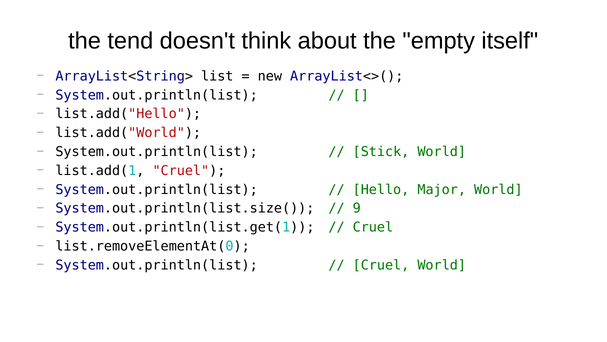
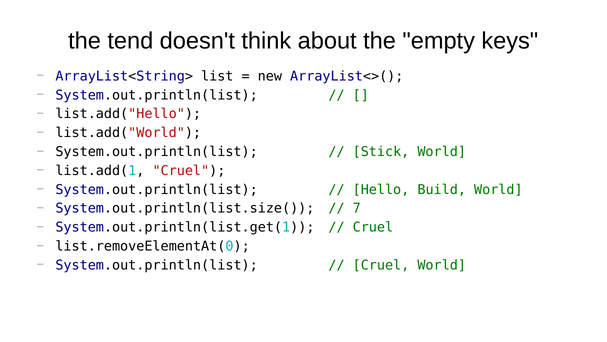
itself: itself -> keys
Major: Major -> Build
9: 9 -> 7
